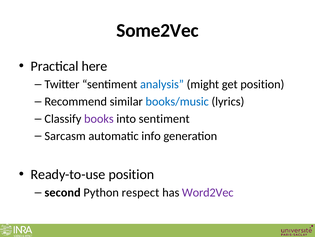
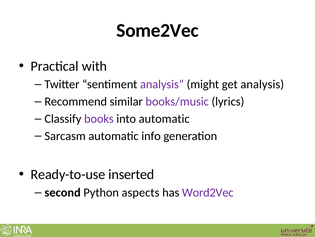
here: here -> with
analysis at (162, 84) colour: blue -> purple
get position: position -> analysis
books/music colour: blue -> purple
into sentiment: sentiment -> automatic
Ready-to-use position: position -> inserted
respect: respect -> aspects
